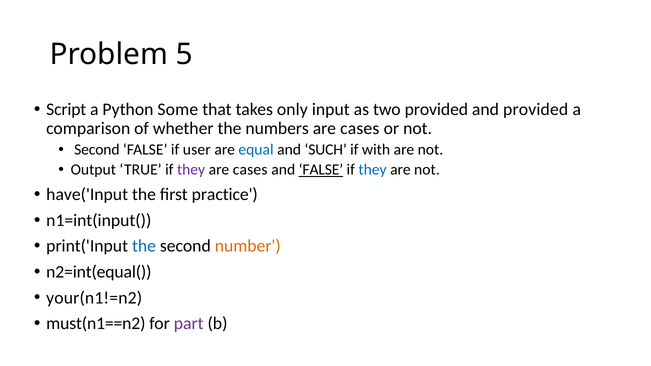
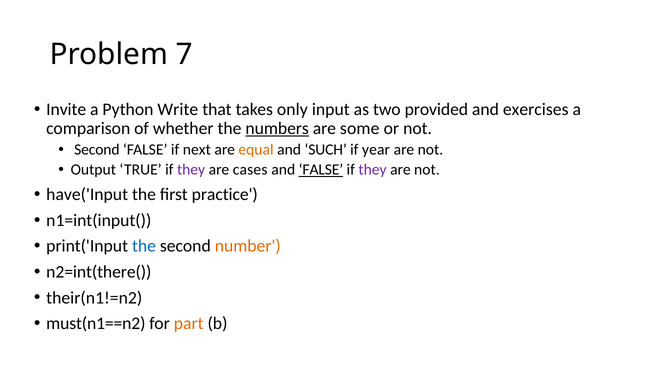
5: 5 -> 7
Script: Script -> Invite
Some: Some -> Write
and provided: provided -> exercises
numbers underline: none -> present
cases at (360, 128): cases -> some
user: user -> next
equal colour: blue -> orange
with: with -> year
they at (373, 170) colour: blue -> purple
n2=int(equal(: n2=int(equal( -> n2=int(there(
your(n1!=n2: your(n1!=n2 -> their(n1!=n2
part colour: purple -> orange
